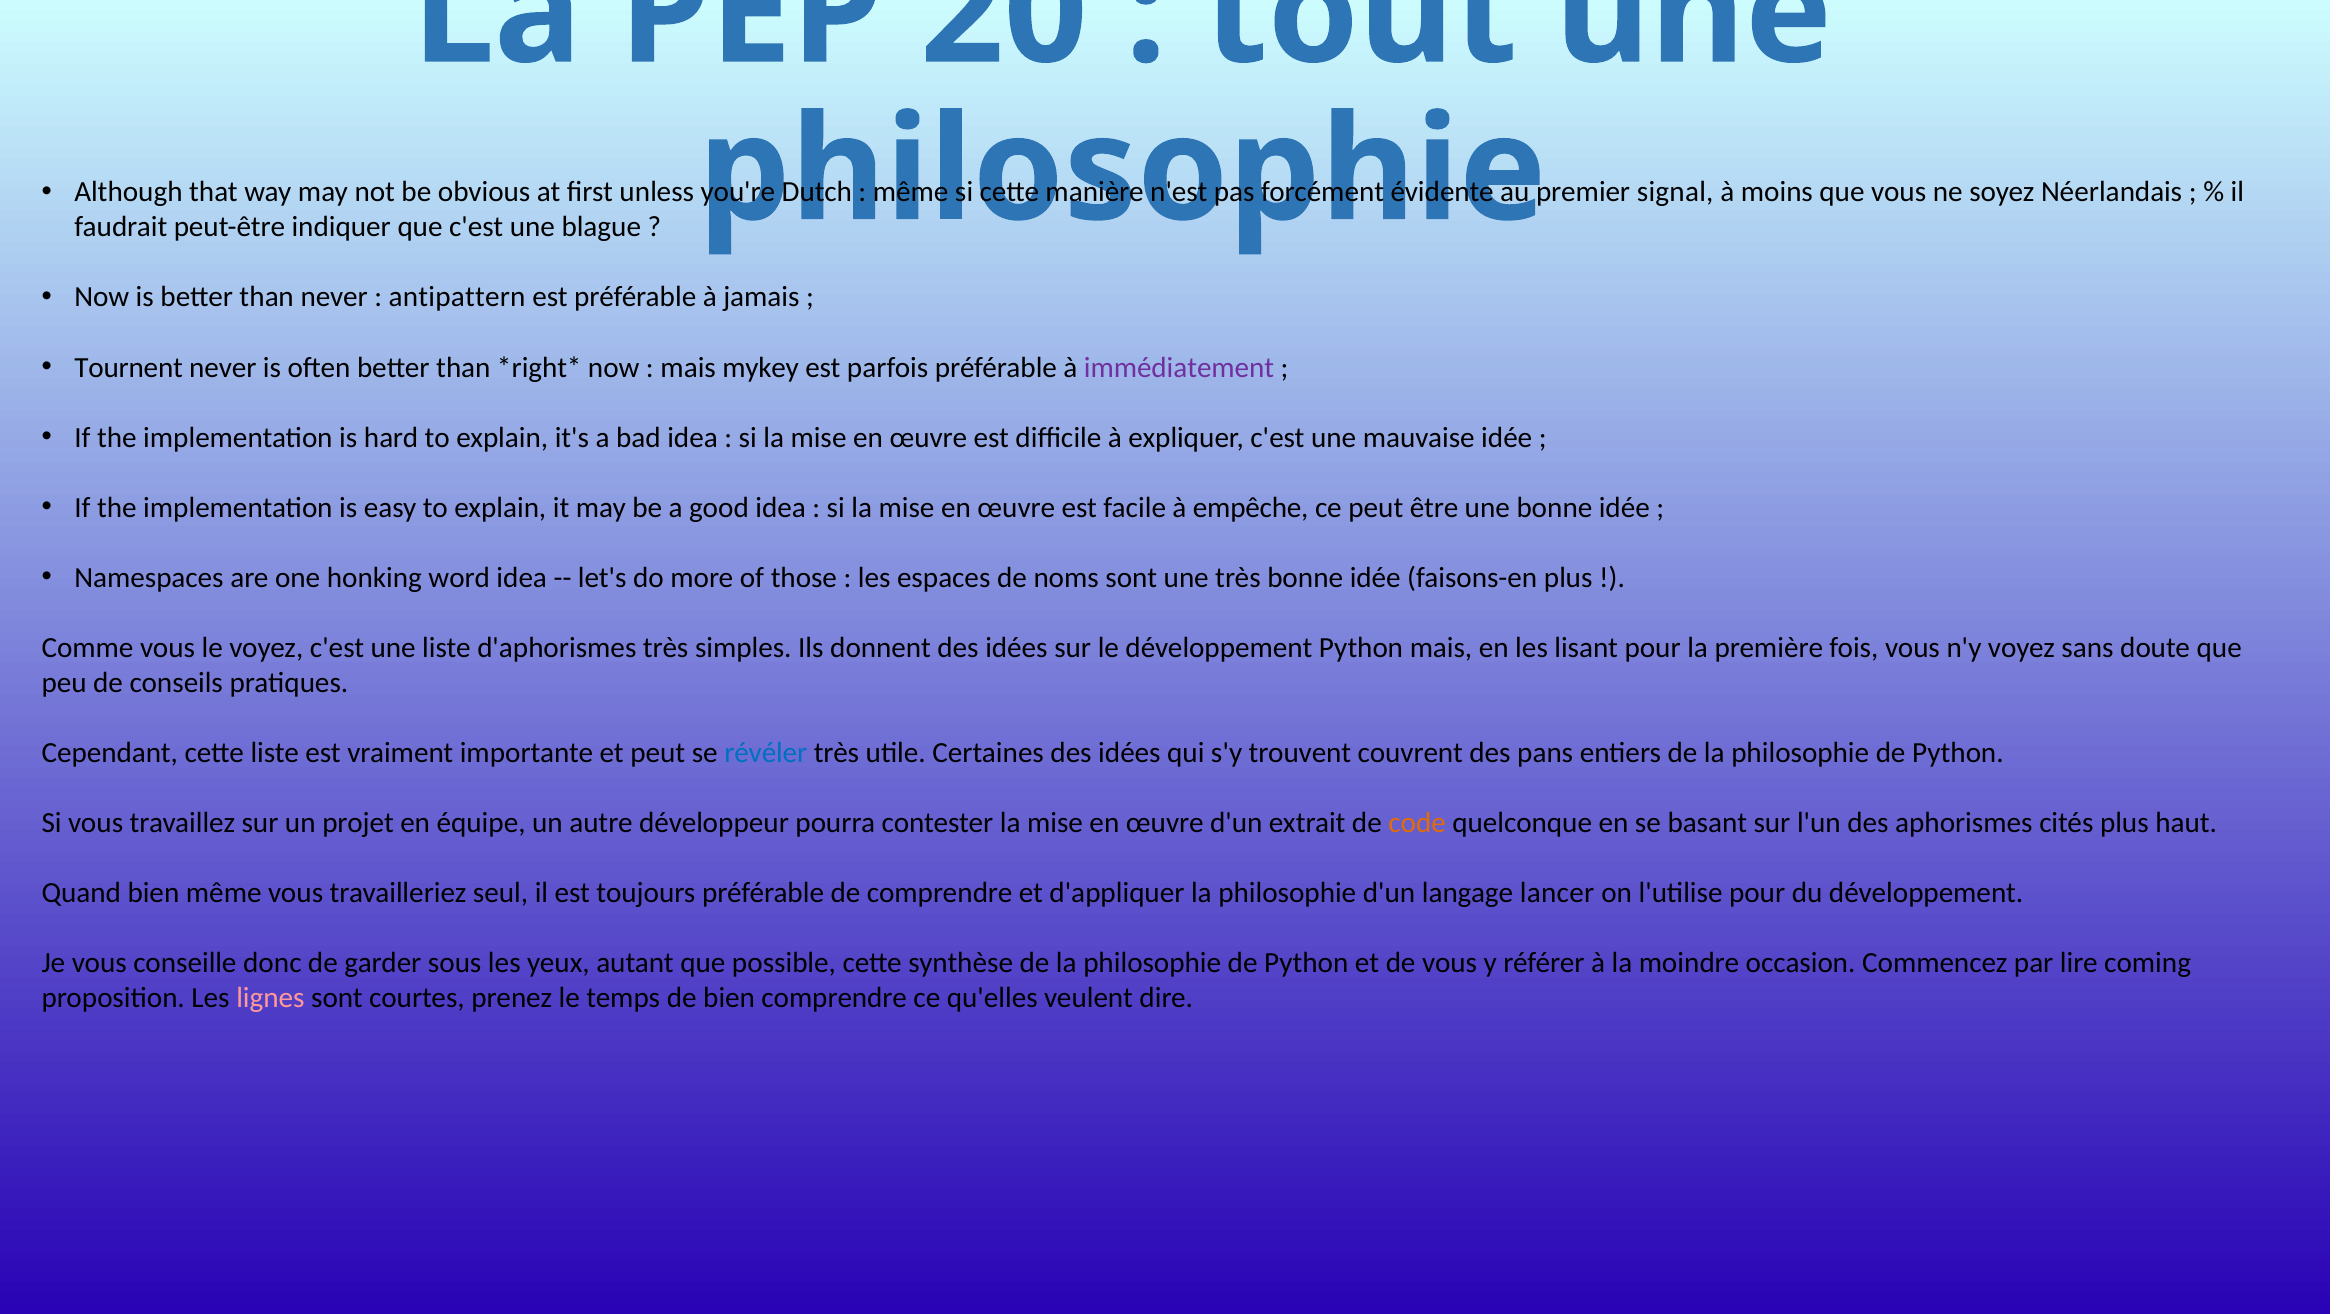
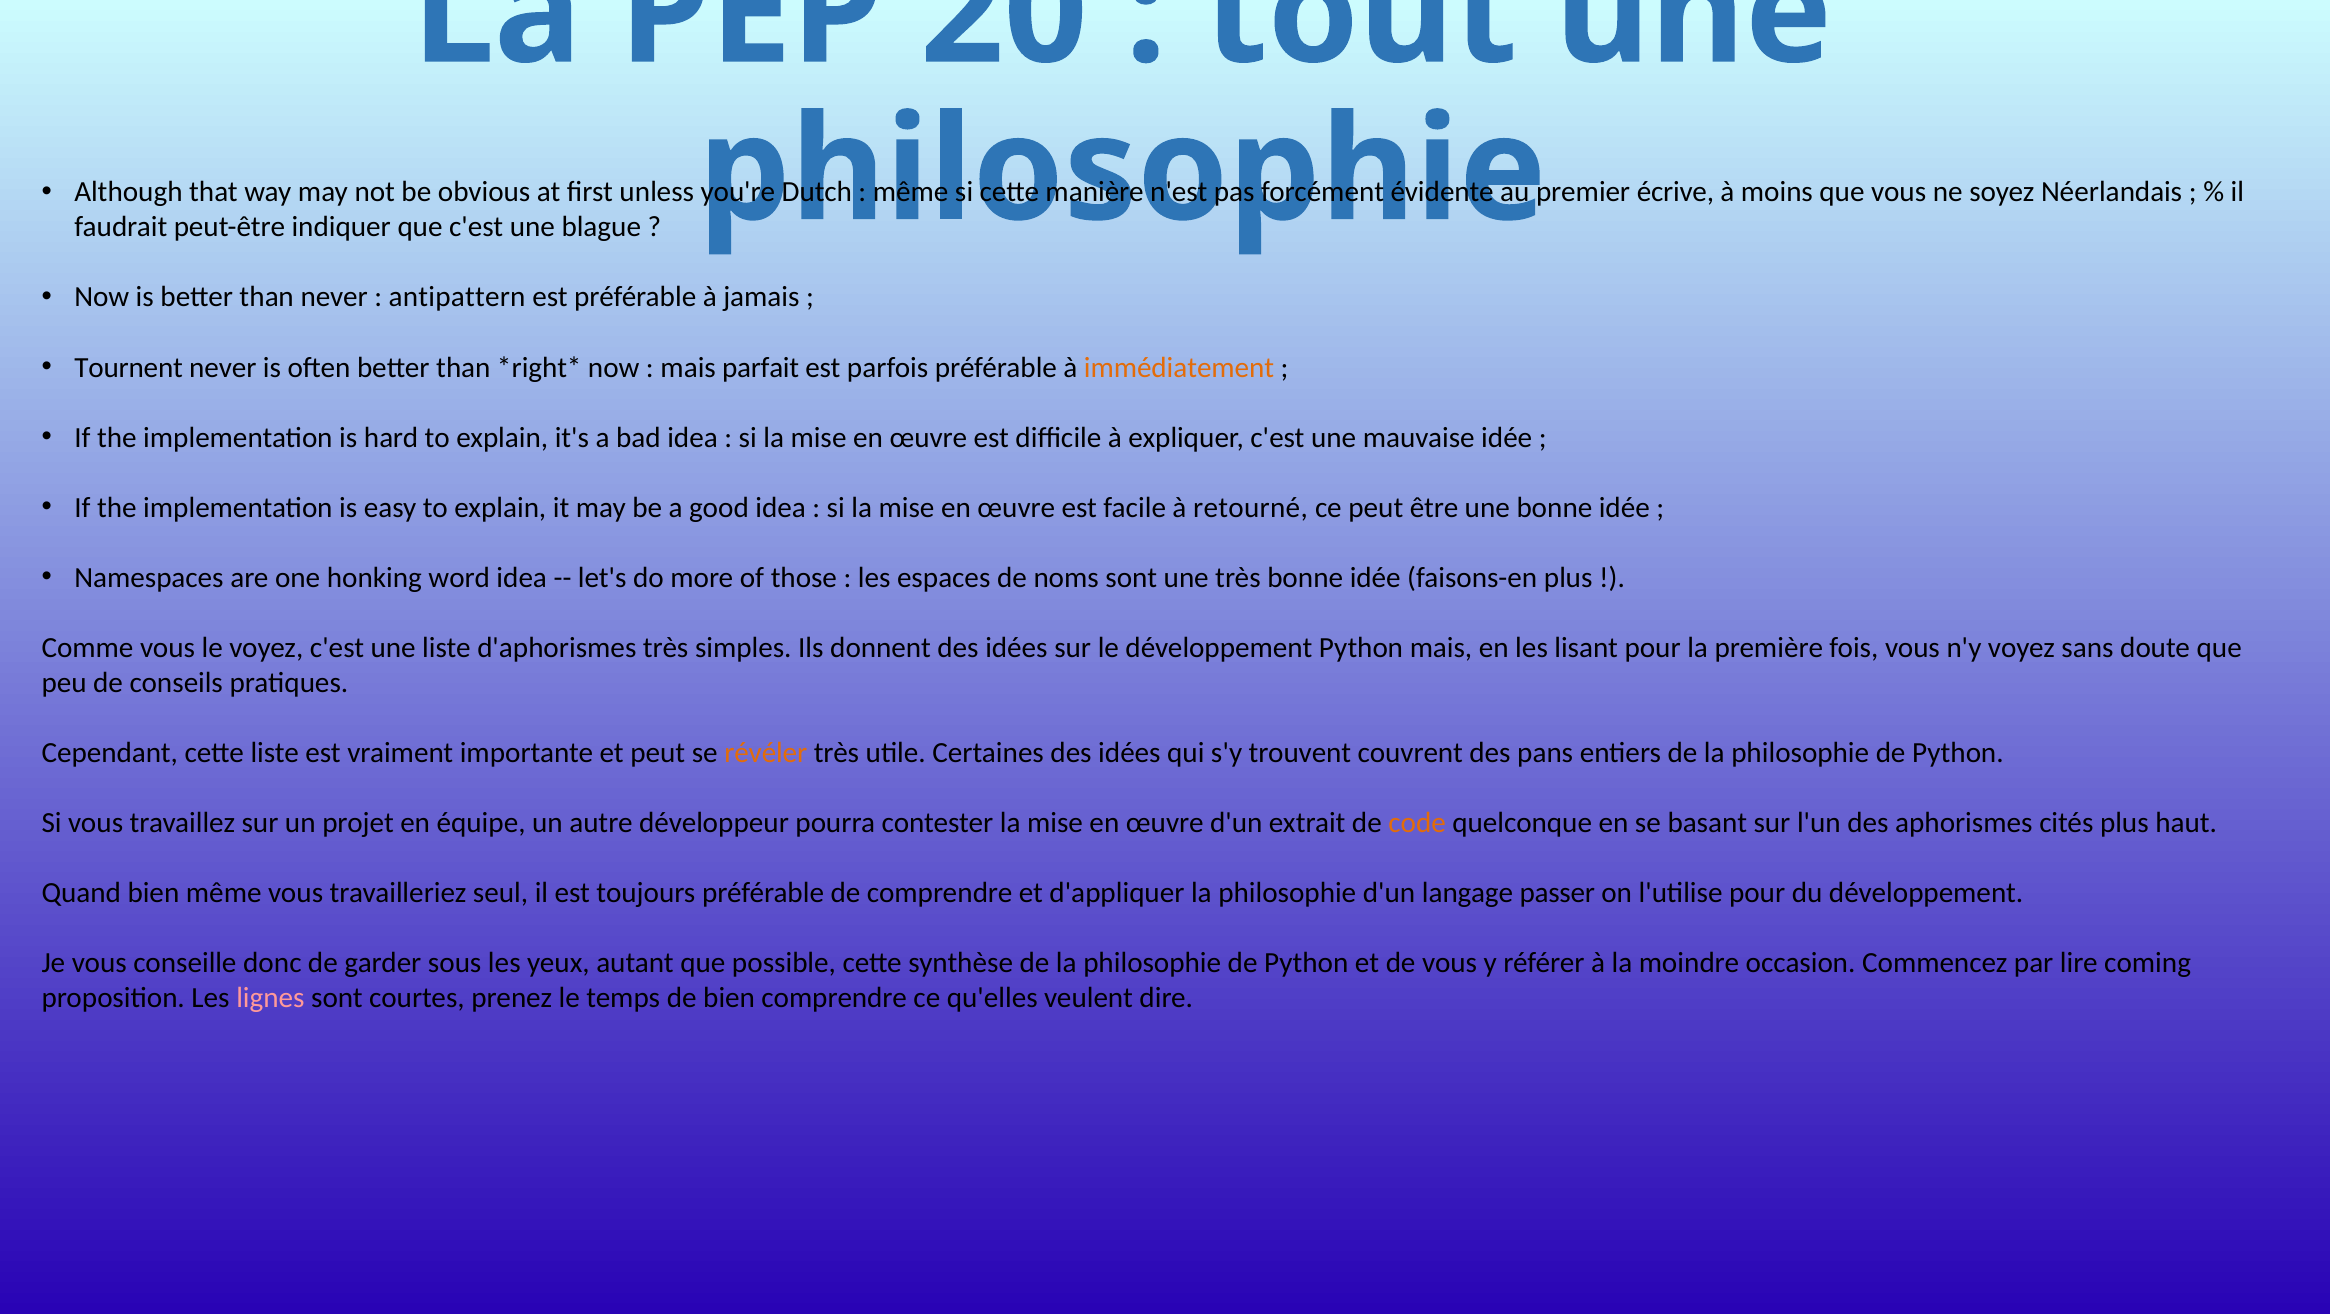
signal: signal -> écrive
mykey: mykey -> parfait
immédiatement colour: purple -> orange
empêche: empêche -> retourné
révéler colour: blue -> orange
lancer: lancer -> passer
